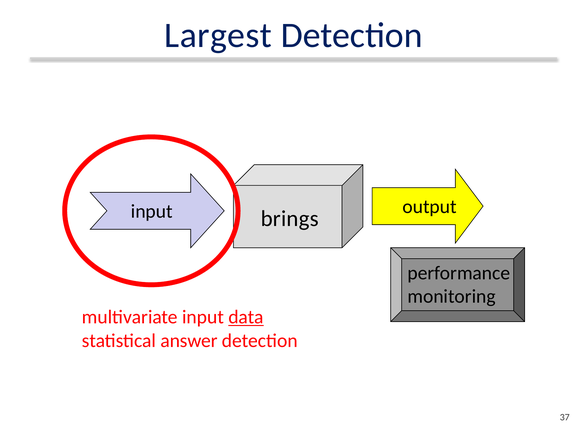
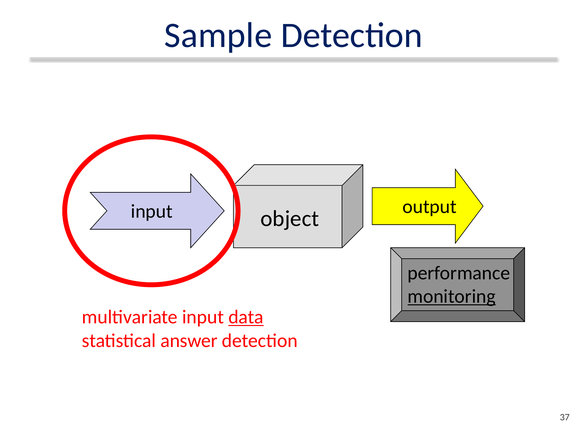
Largest: Largest -> Sample
brings: brings -> object
monitoring underline: none -> present
